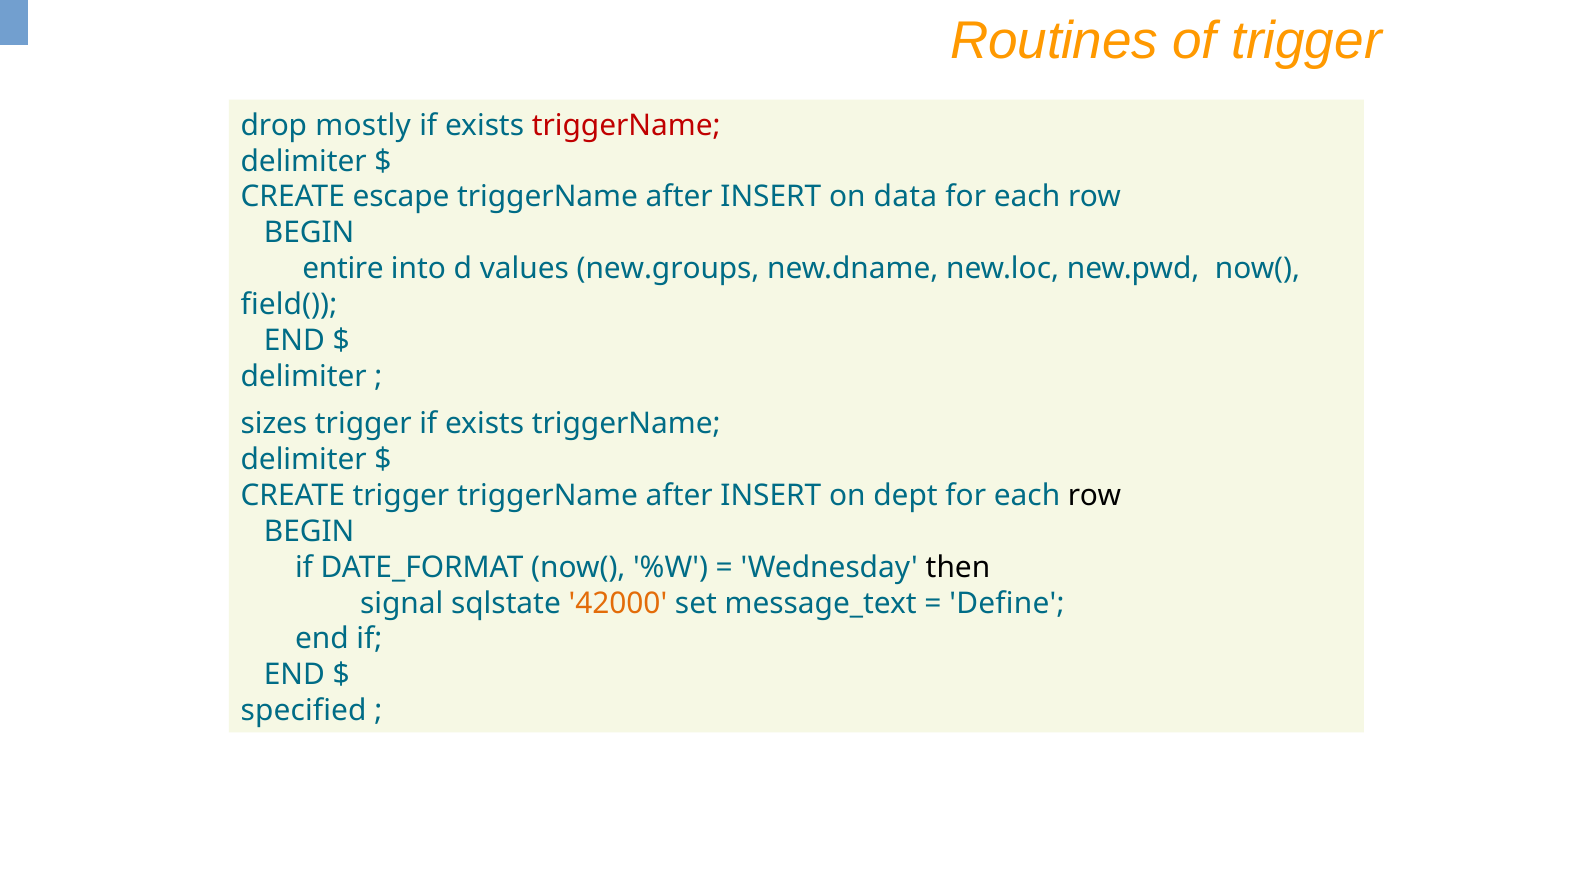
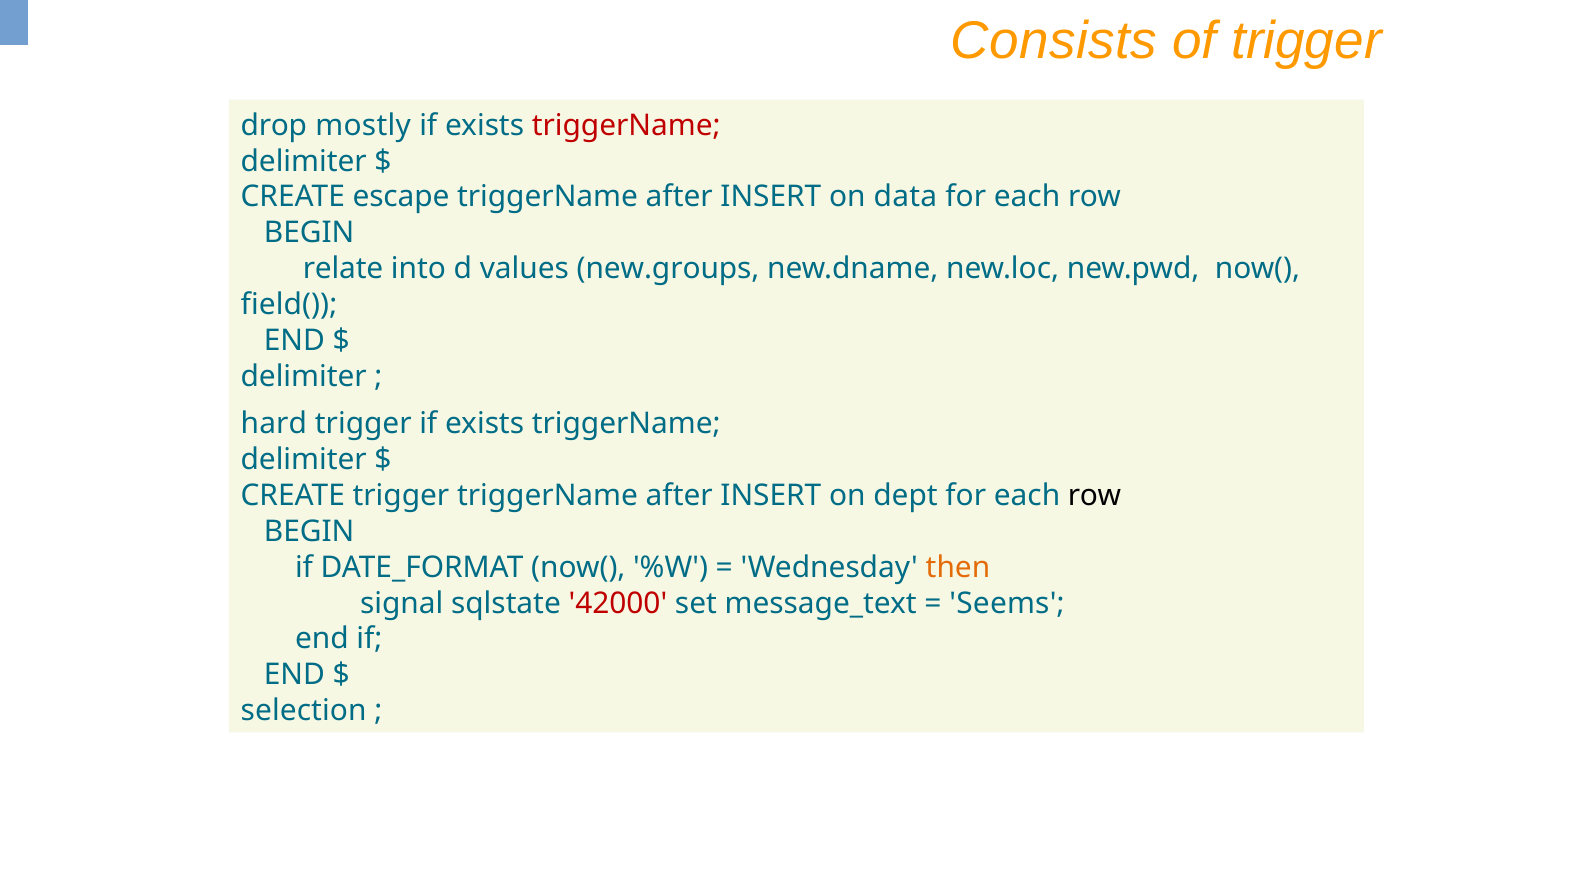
Routines: Routines -> Consists
entire: entire -> relate
sizes: sizes -> hard
then colour: black -> orange
42000 colour: orange -> red
Define: Define -> Seems
specified: specified -> selection
